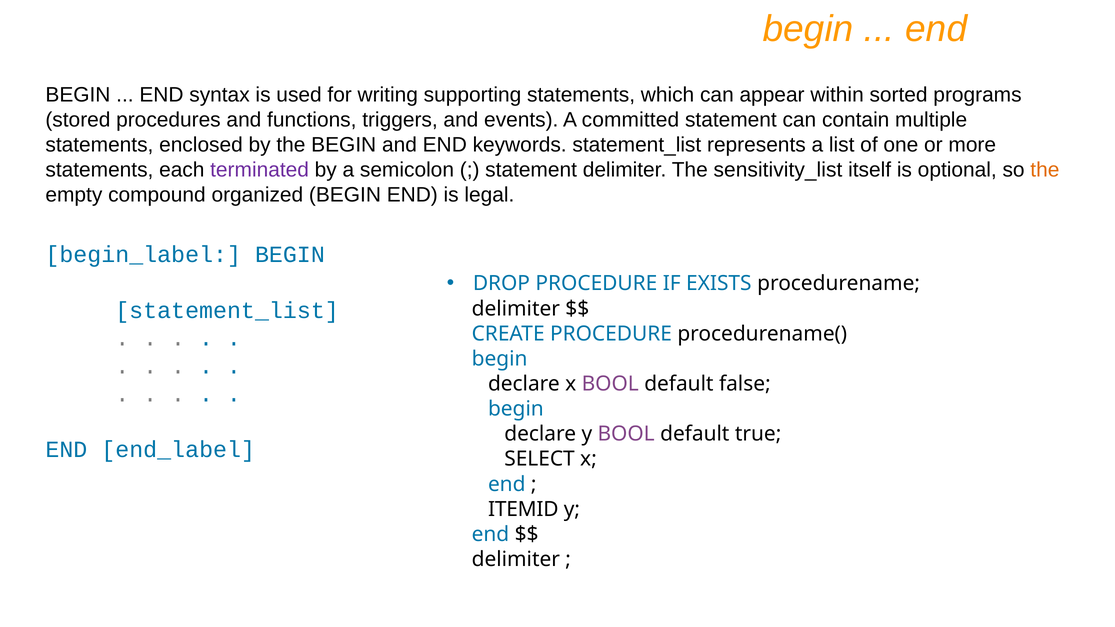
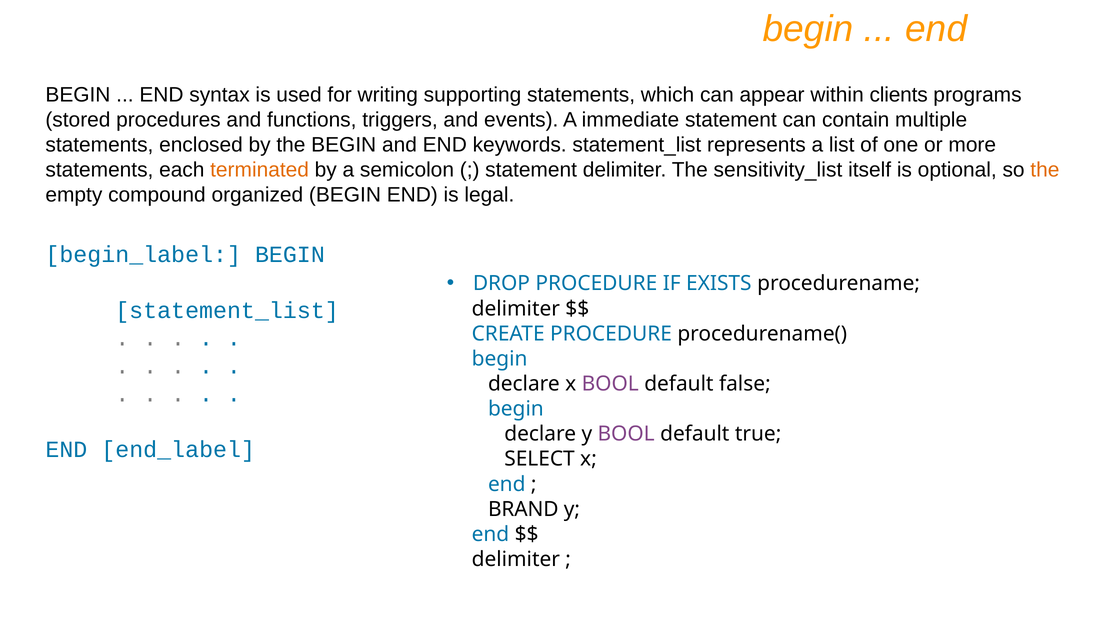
sorted: sorted -> clients
committed: committed -> immediate
terminated colour: purple -> orange
ITEMID: ITEMID -> BRAND
